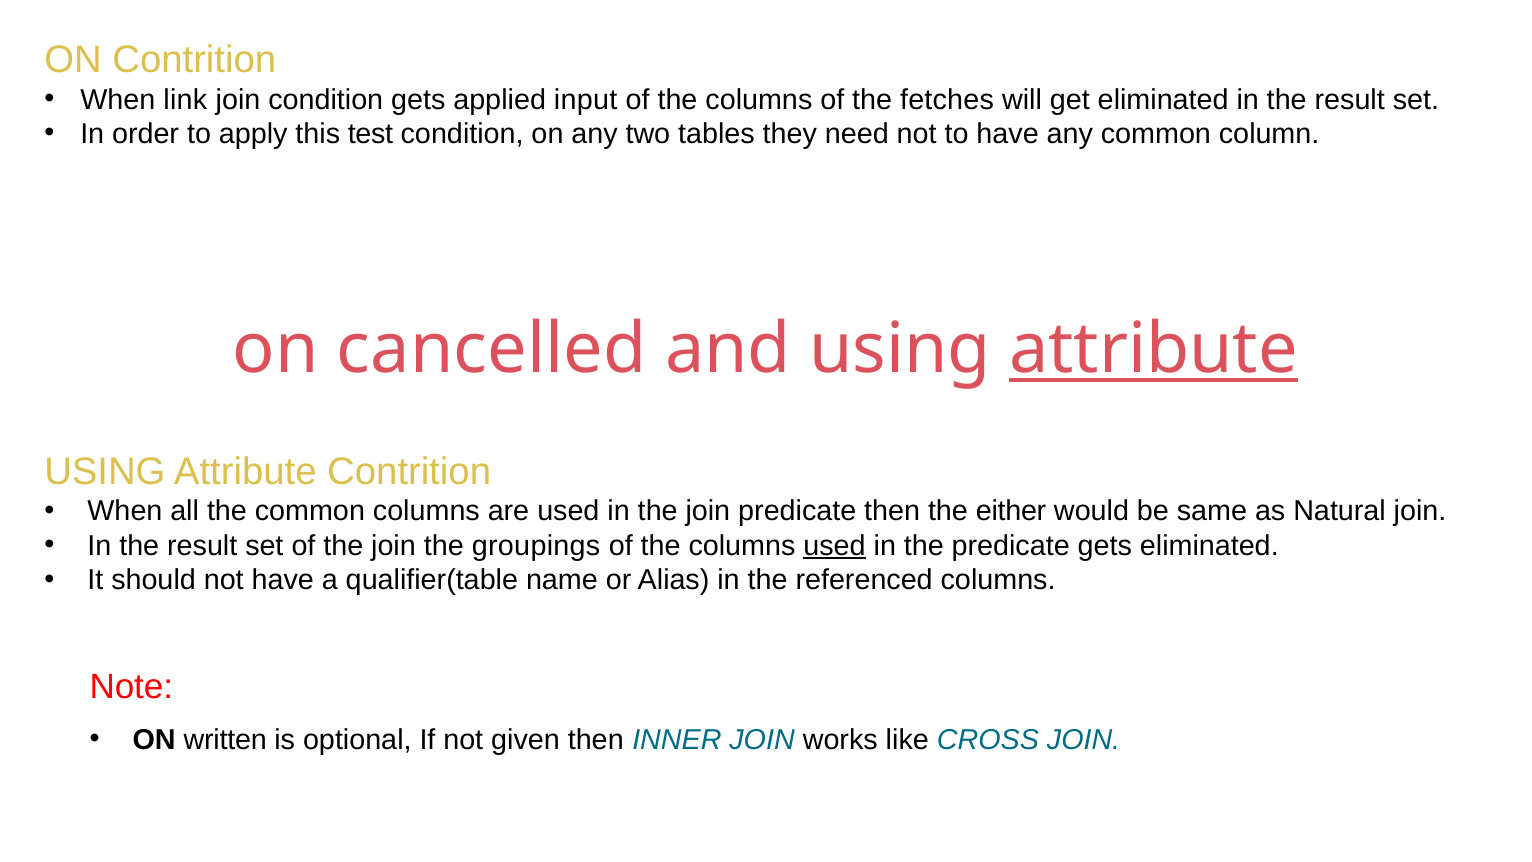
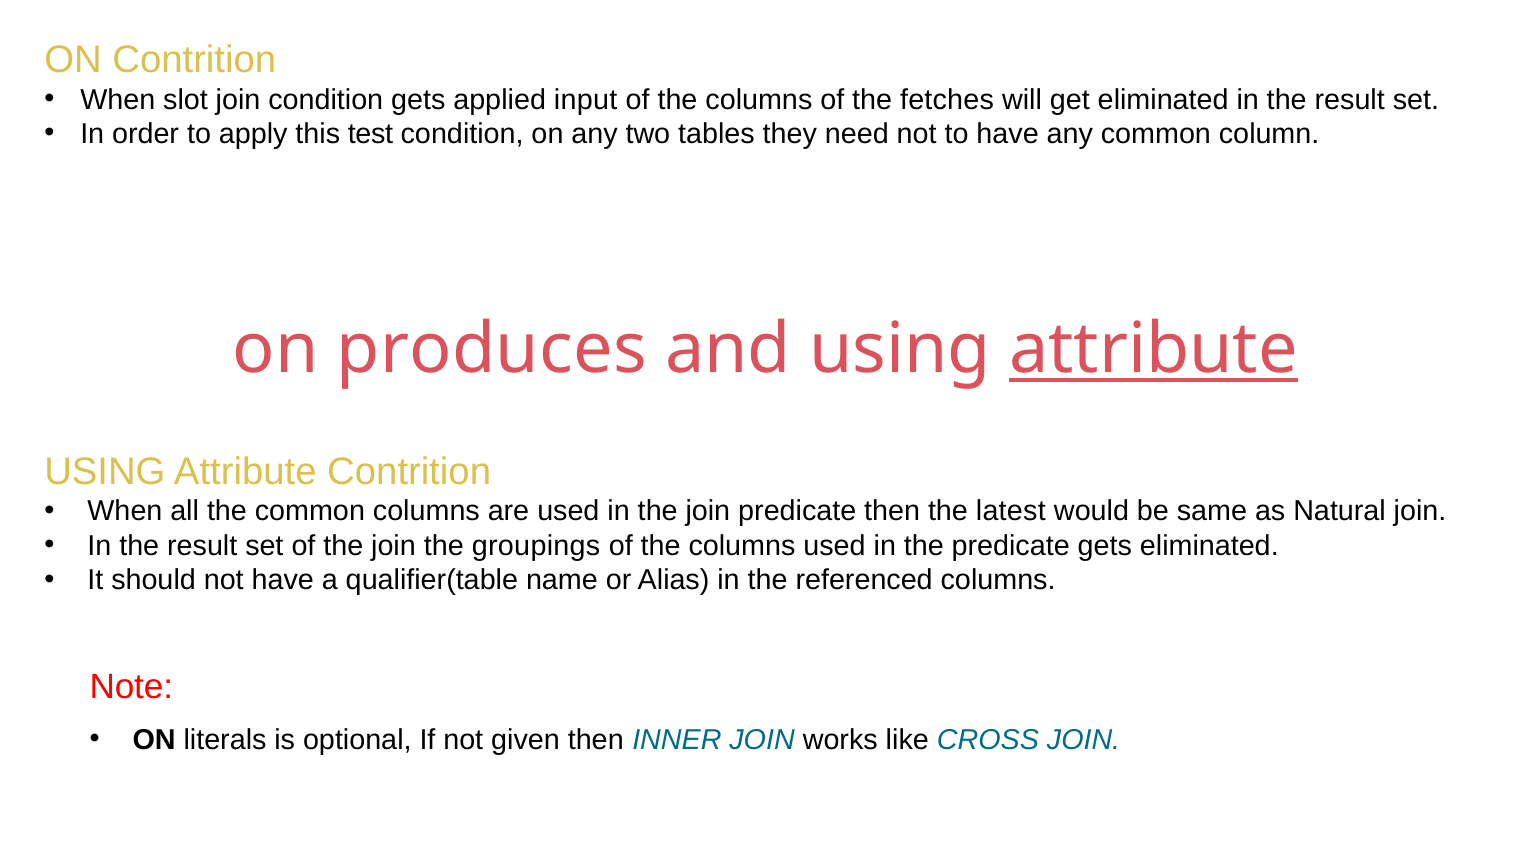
link: link -> slot
cancelled: cancelled -> produces
either: either -> latest
used at (834, 546) underline: present -> none
written: written -> literals
